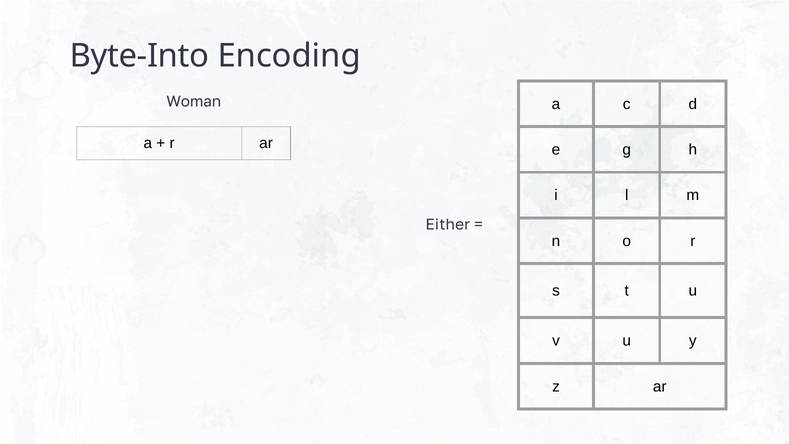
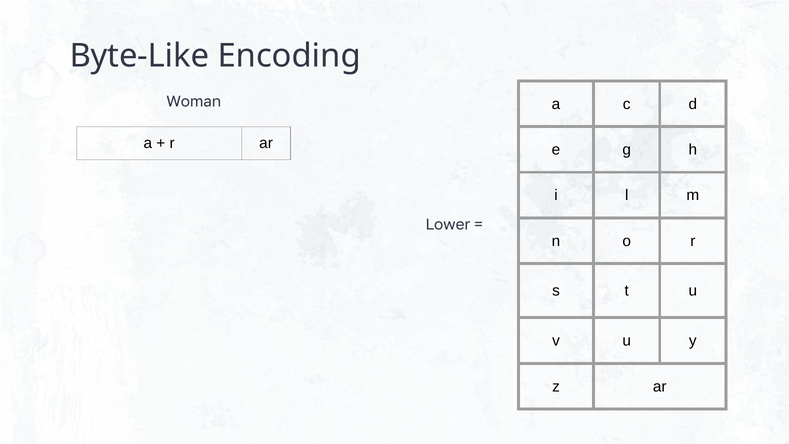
Byte-Into: Byte-Into -> Byte-Like
Either: Either -> Lower
